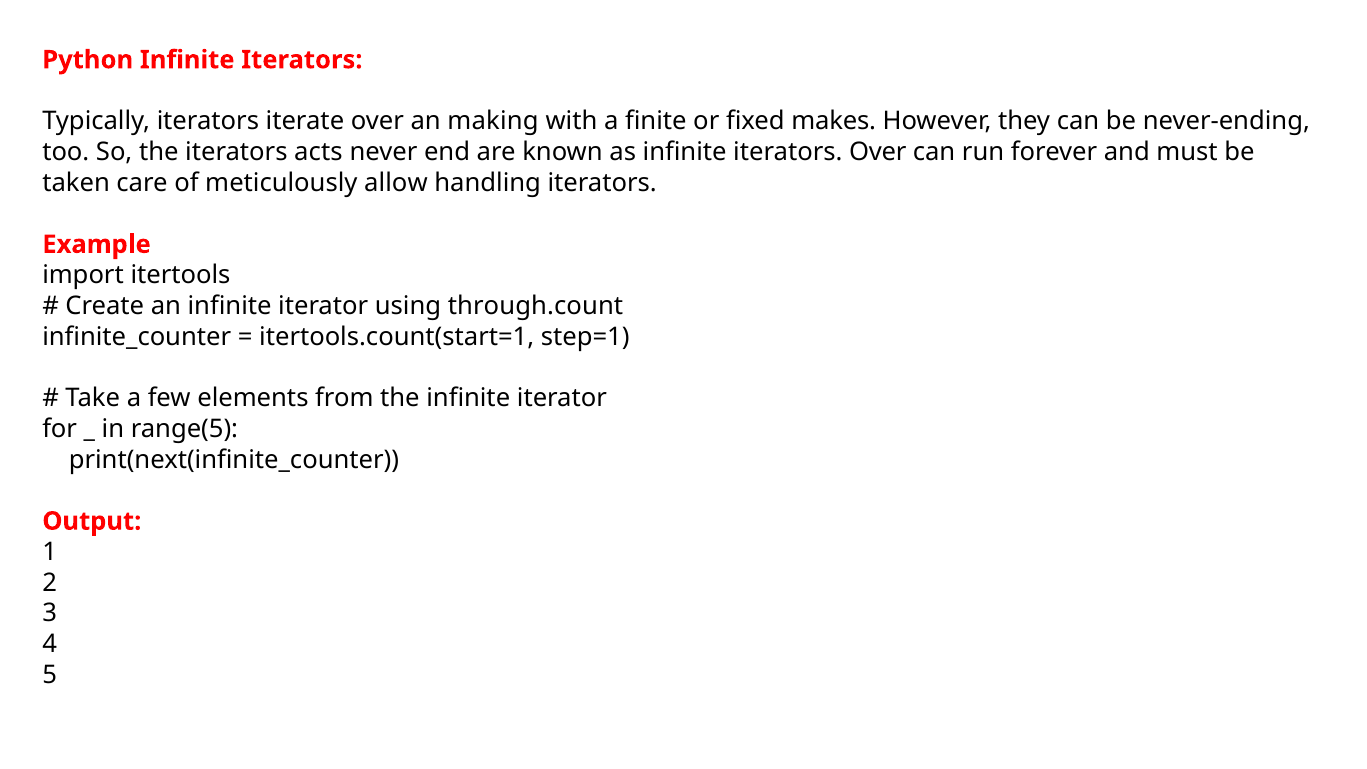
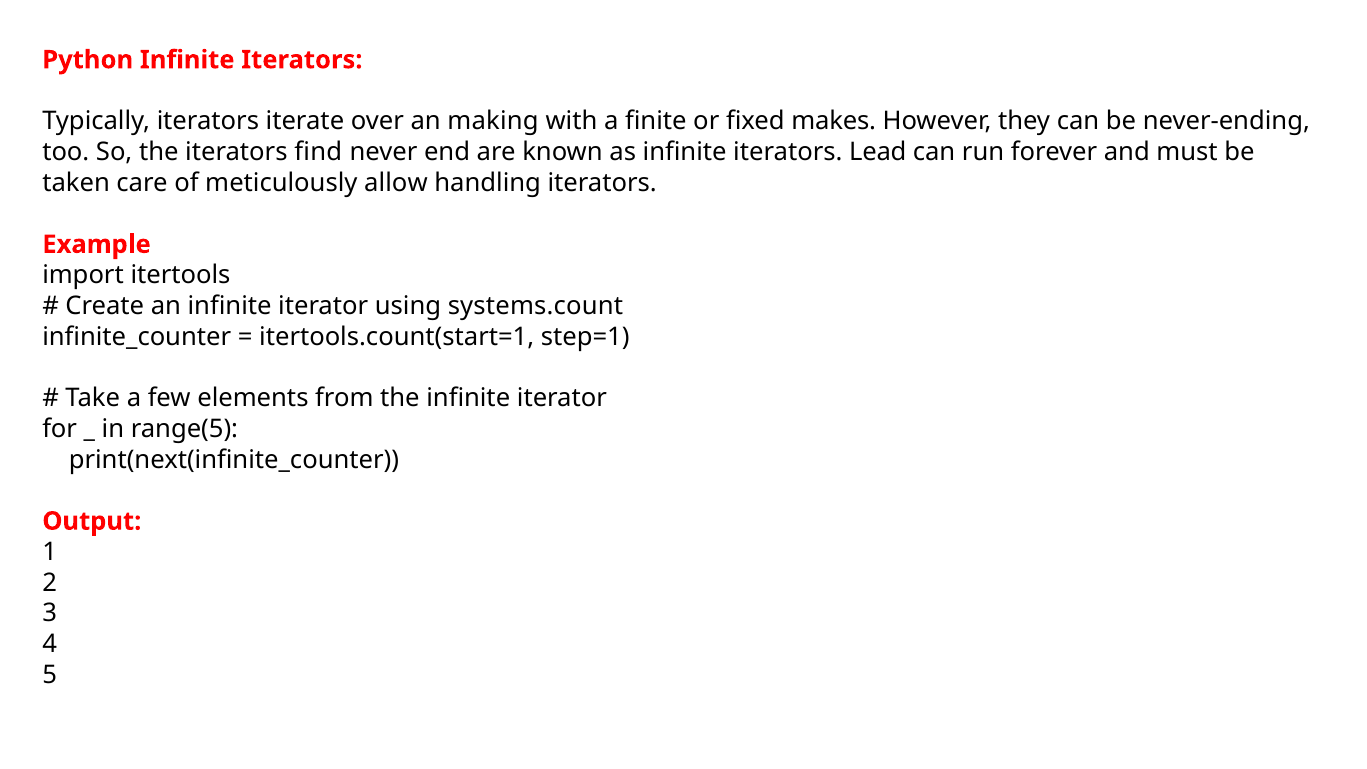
acts: acts -> find
iterators Over: Over -> Lead
through.count: through.count -> systems.count
